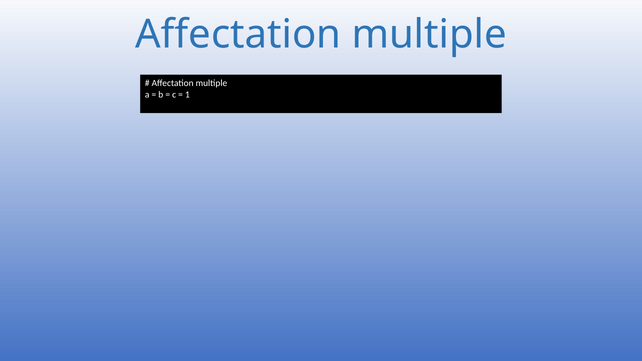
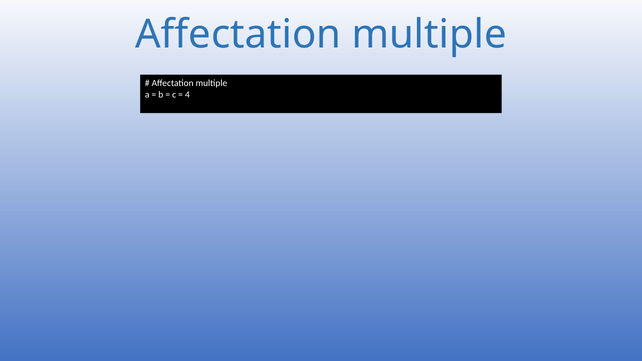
1: 1 -> 4
